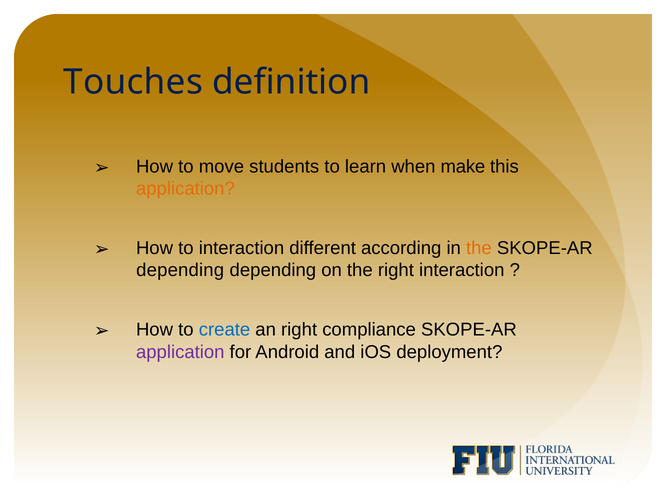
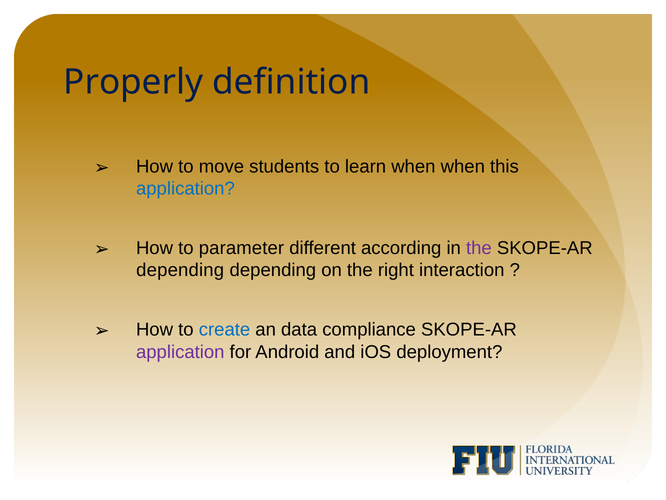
Touches: Touches -> Properly
when make: make -> when
application at (185, 189) colour: orange -> blue
to interaction: interaction -> parameter
the at (479, 248) colour: orange -> purple
an right: right -> data
